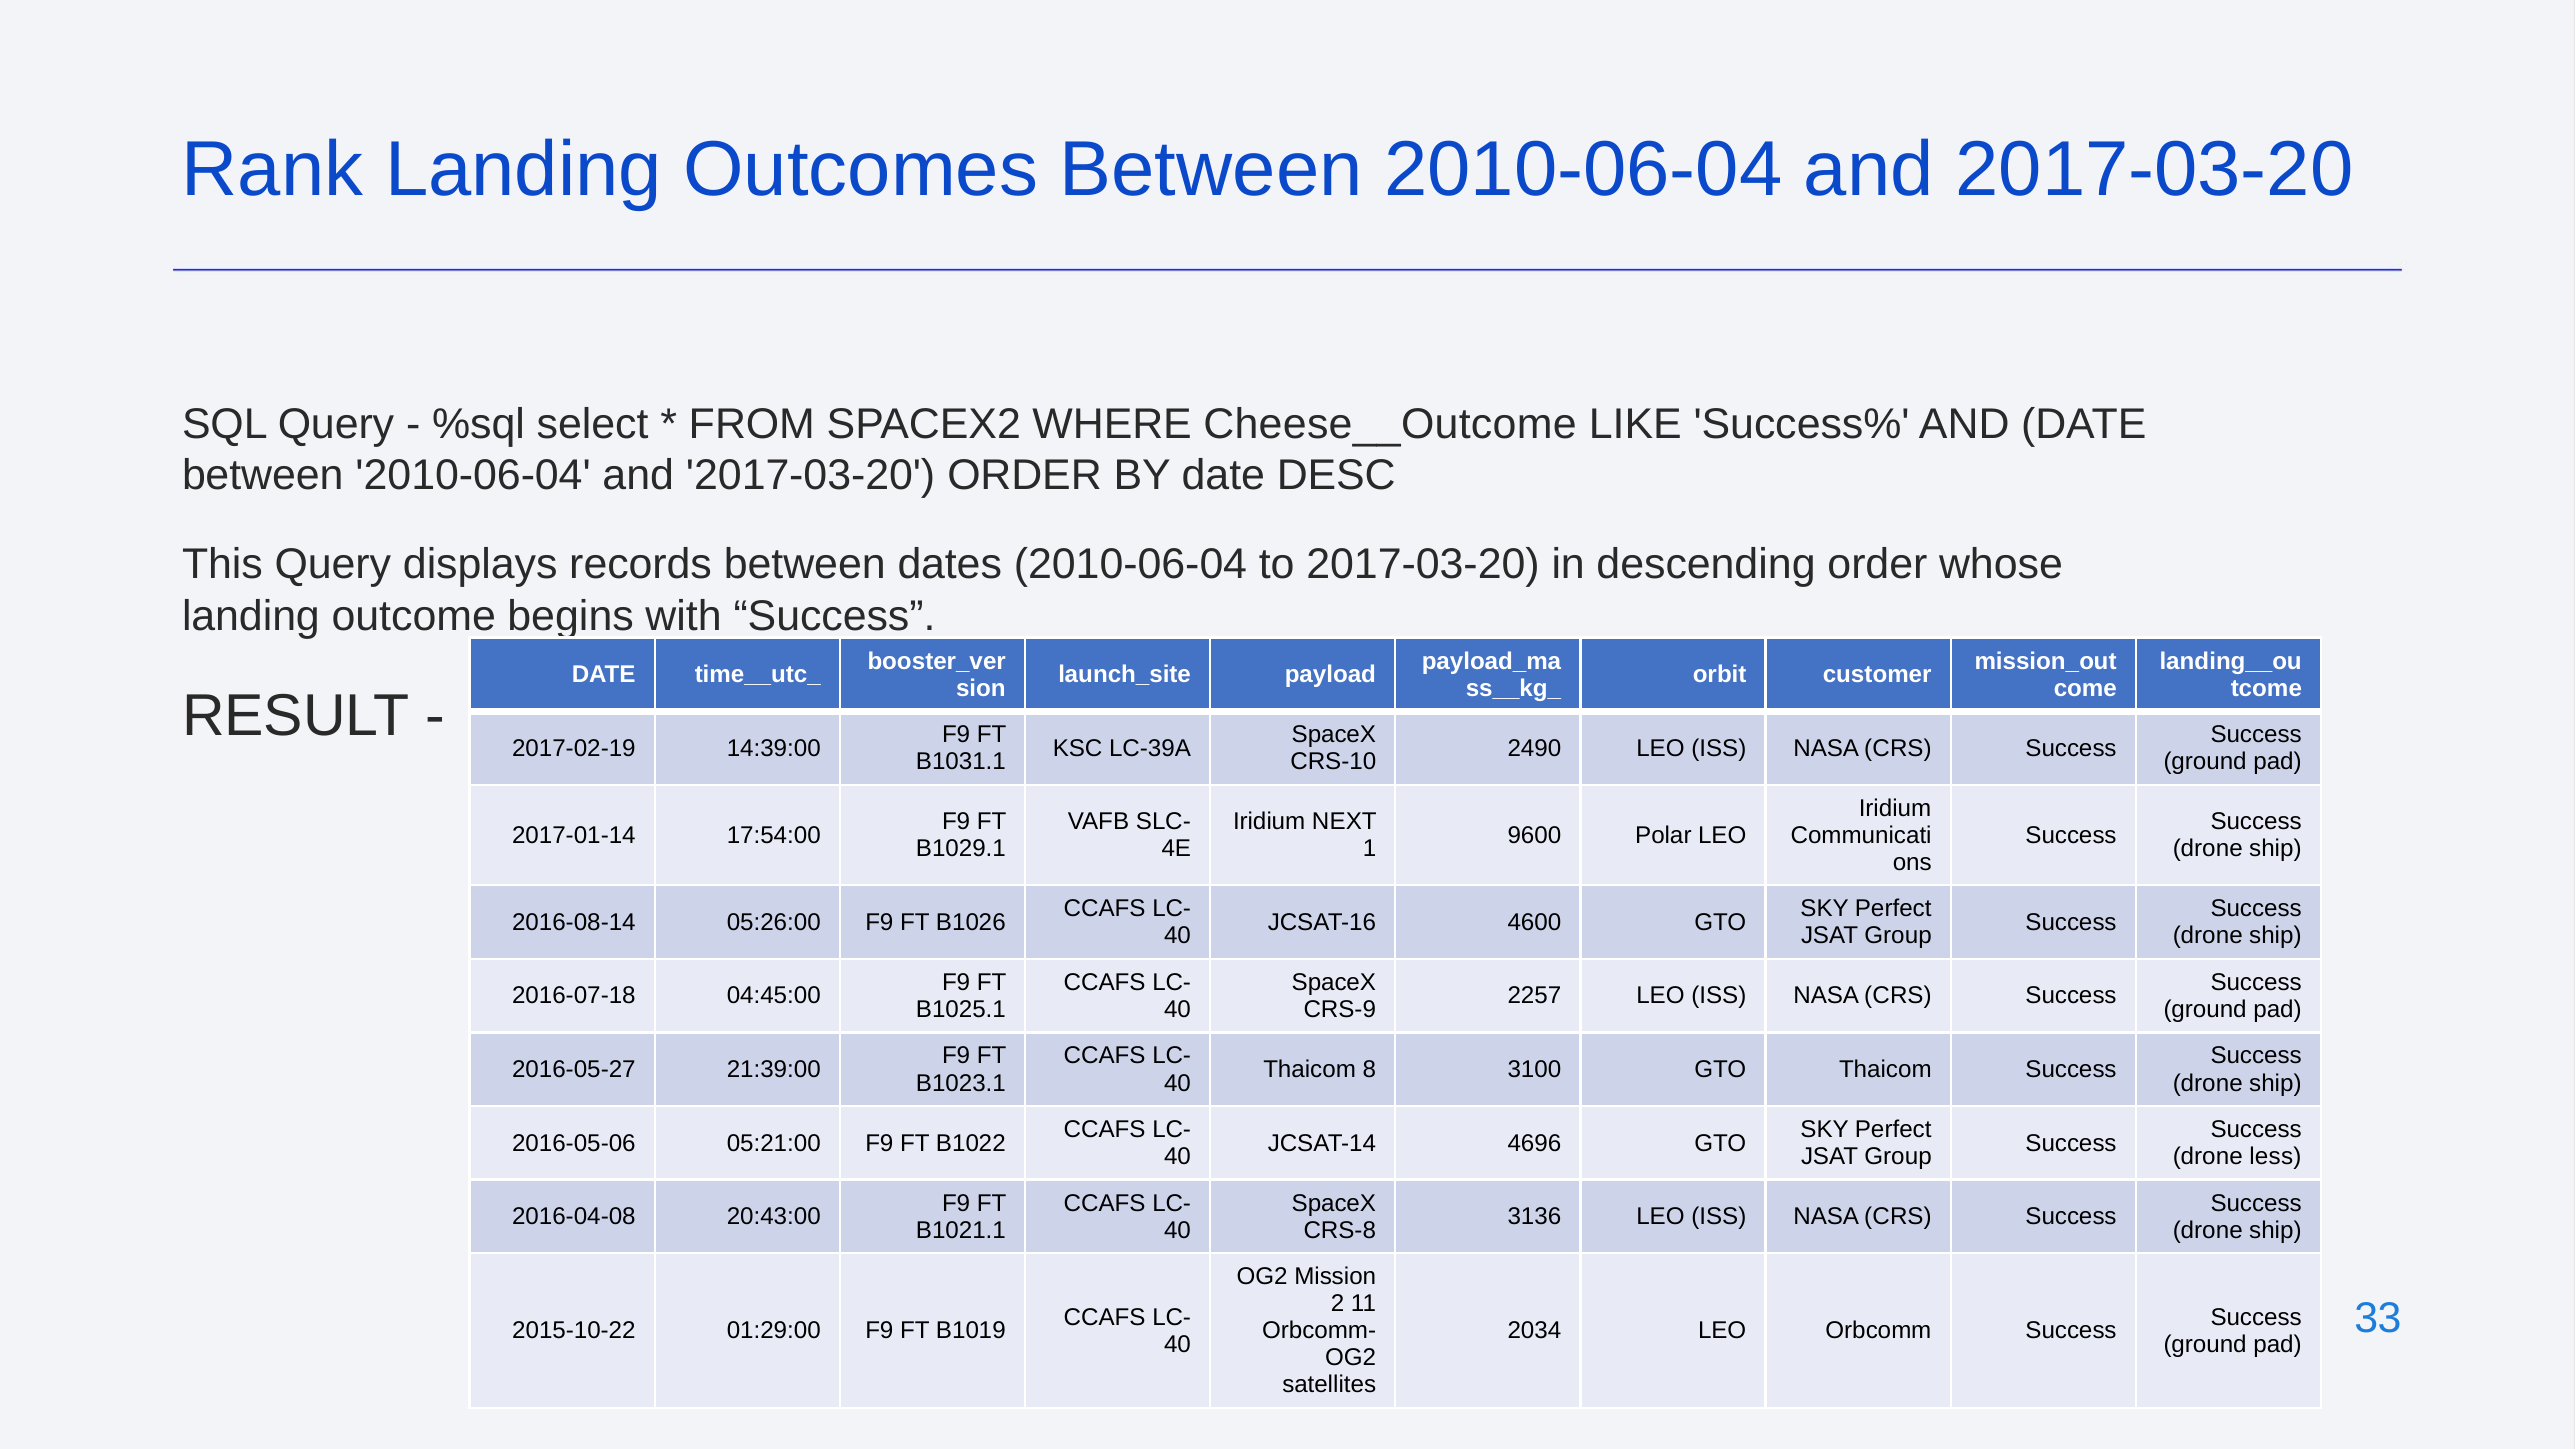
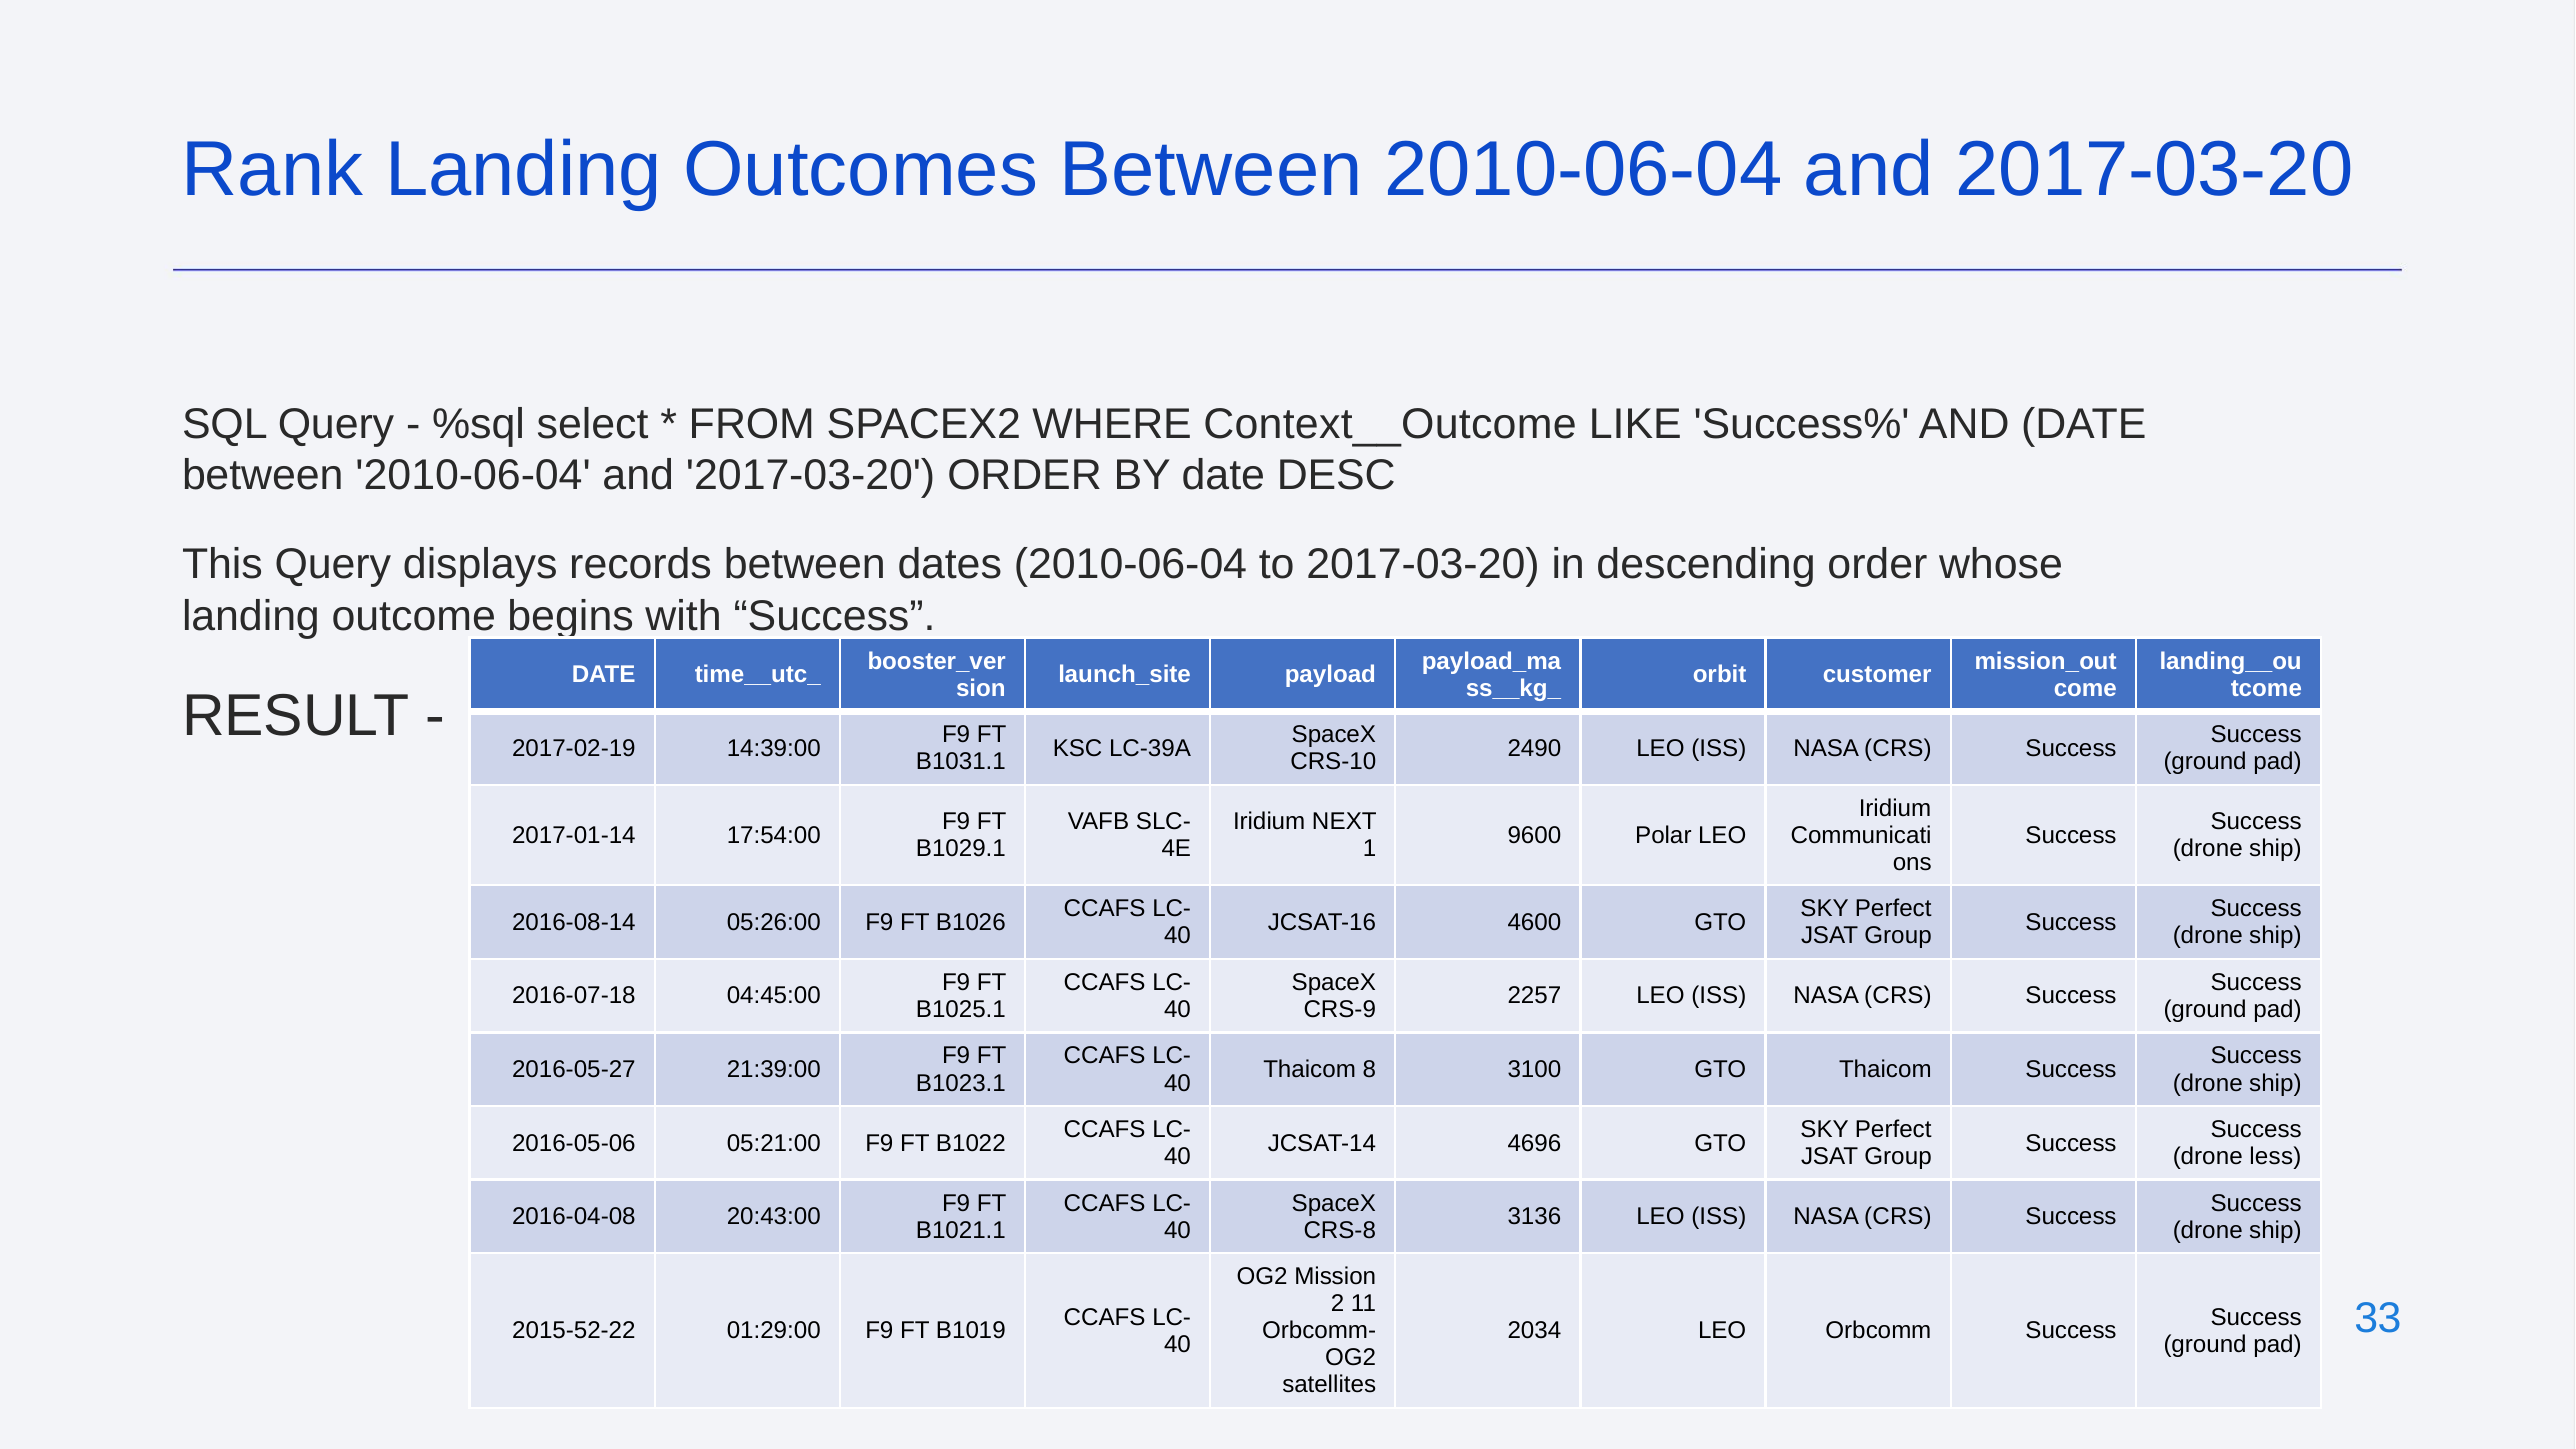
Cheese__Outcome: Cheese__Outcome -> Context__Outcome
2015-10-22: 2015-10-22 -> 2015-52-22
